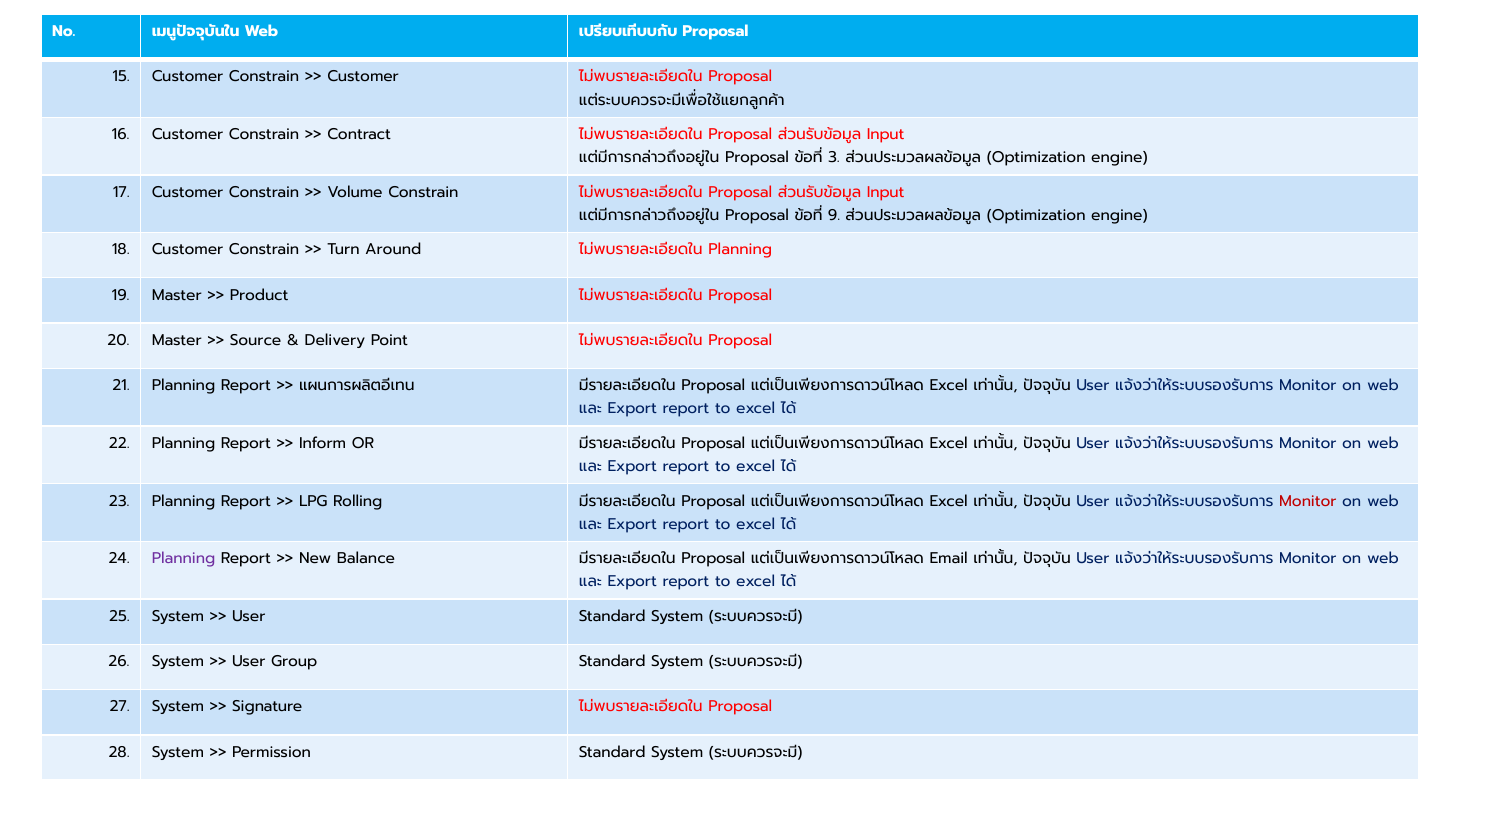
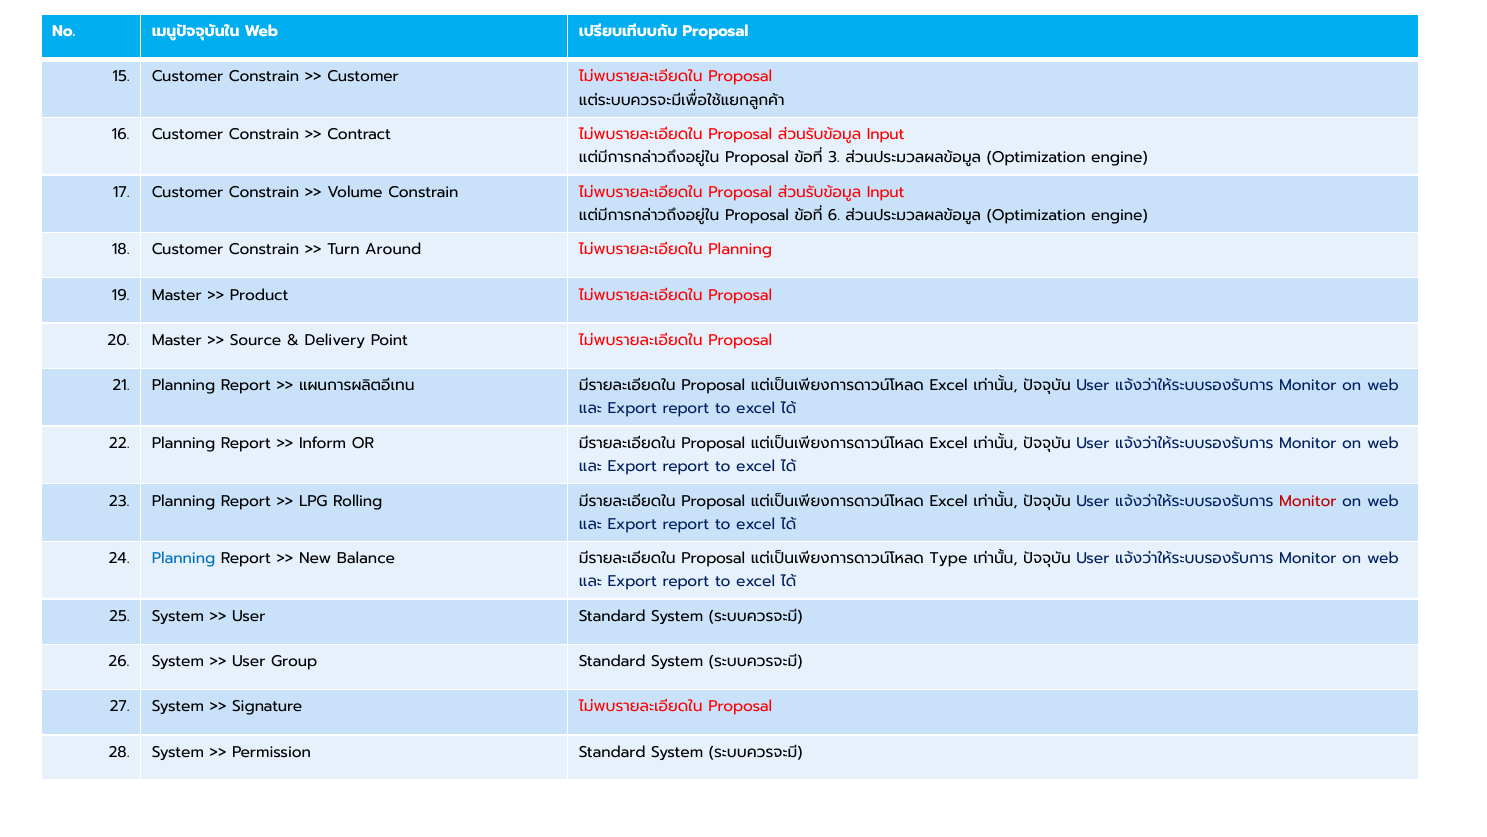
9: 9 -> 6
Planning at (184, 558) colour: purple -> blue
Email: Email -> Type
